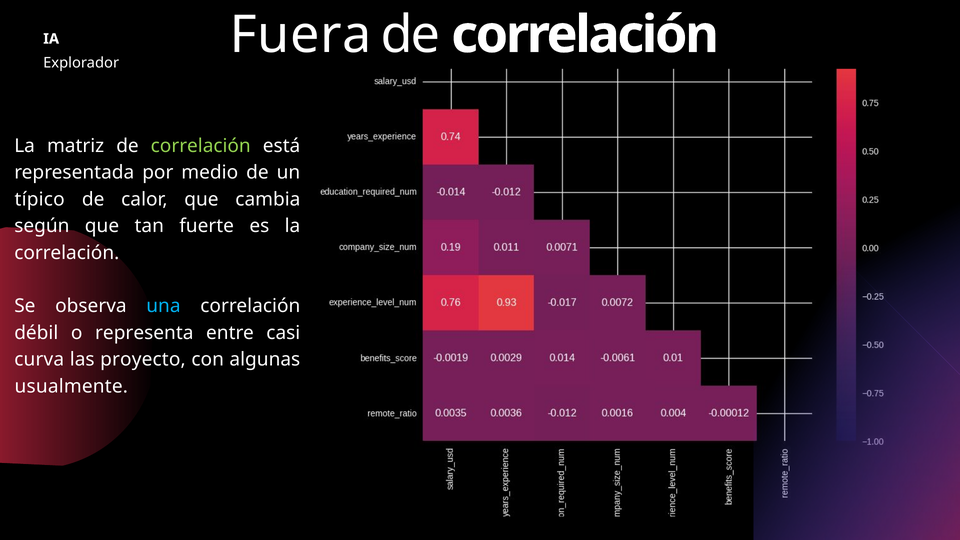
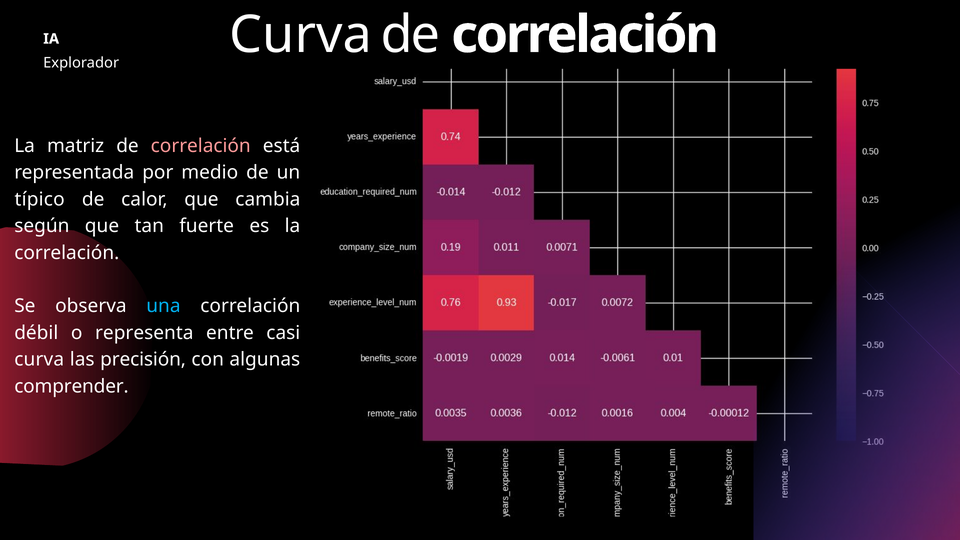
Explorador Fuera: Fuera -> Curva
correlación at (201, 146) colour: light green -> pink
proyecto: proyecto -> precisión
usualmente: usualmente -> comprender
